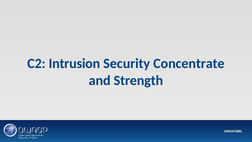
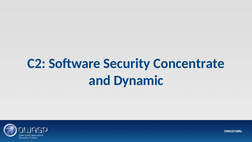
Intrusion: Intrusion -> Software
Strength: Strength -> Dynamic
